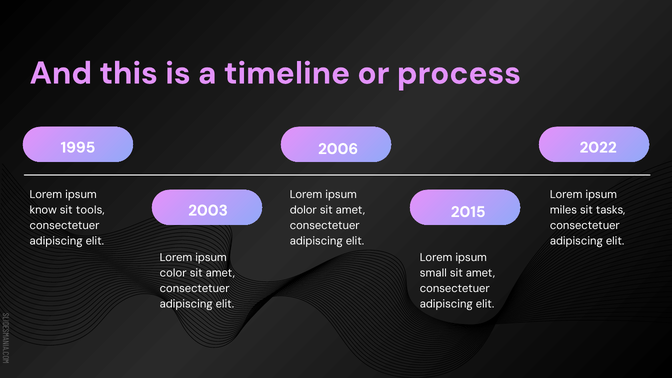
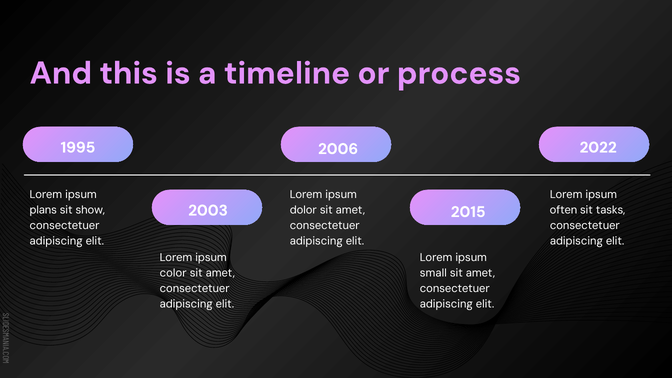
know: know -> plans
tools: tools -> show
miles: miles -> often
